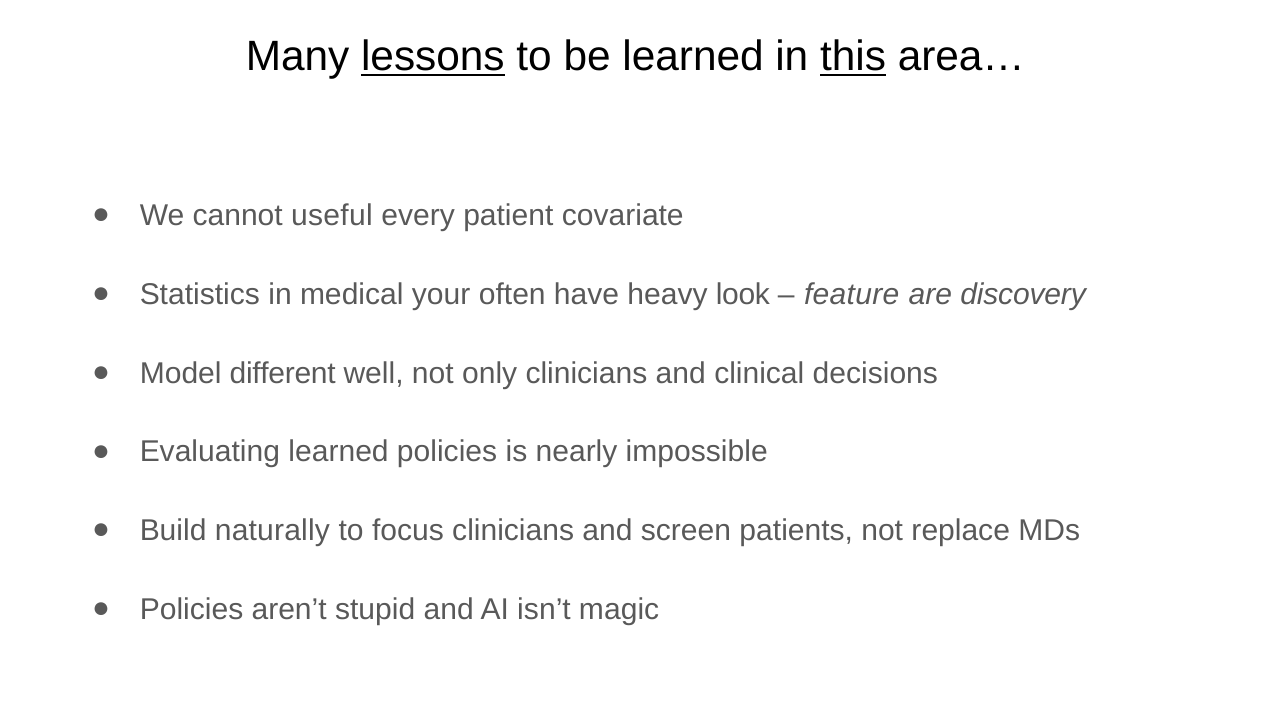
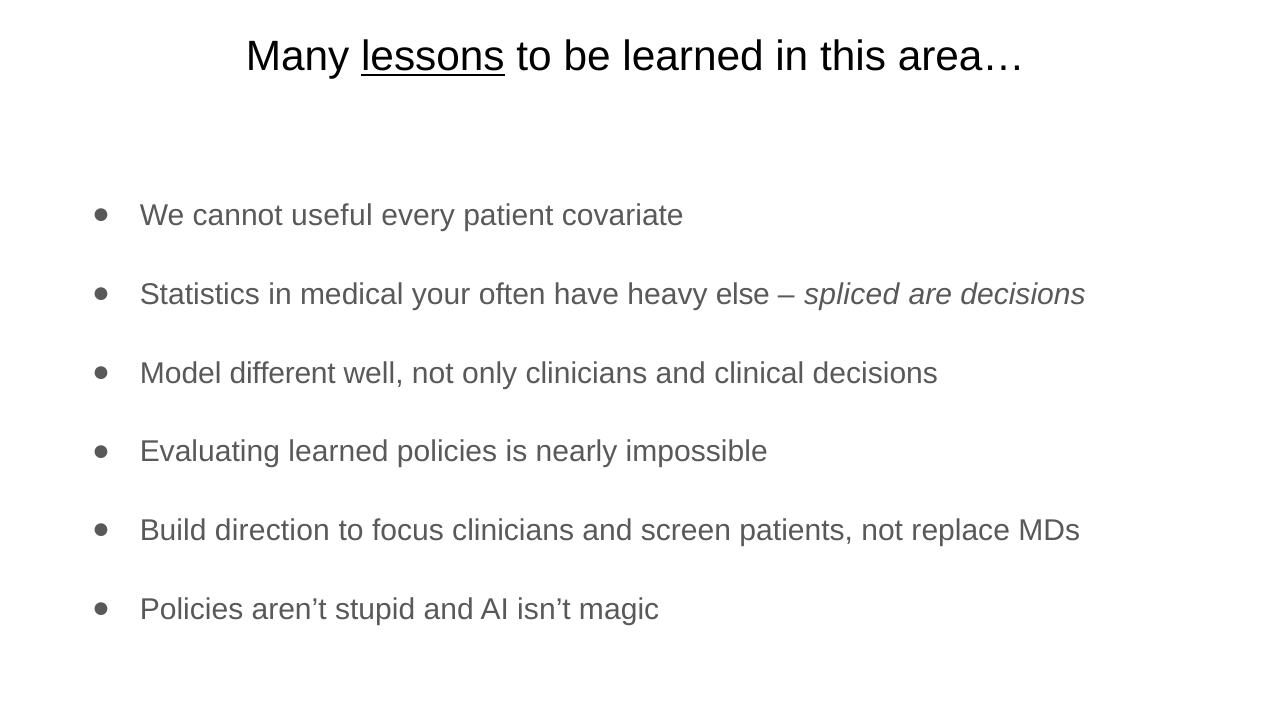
this underline: present -> none
look: look -> else
feature: feature -> spliced
are discovery: discovery -> decisions
naturally: naturally -> direction
